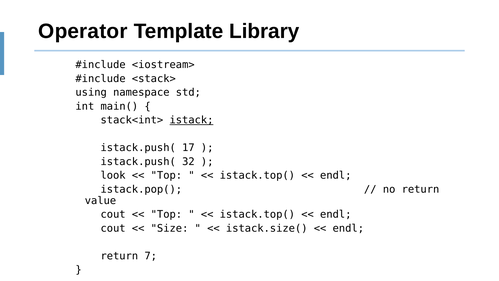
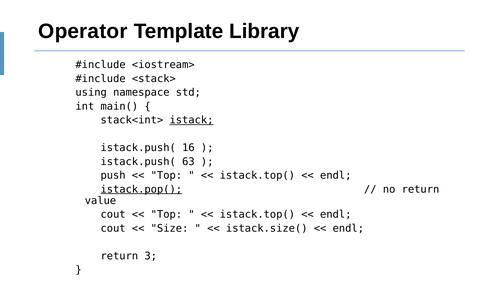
17: 17 -> 16
32: 32 -> 63
look: look -> push
istack.pop( underline: none -> present
7: 7 -> 3
